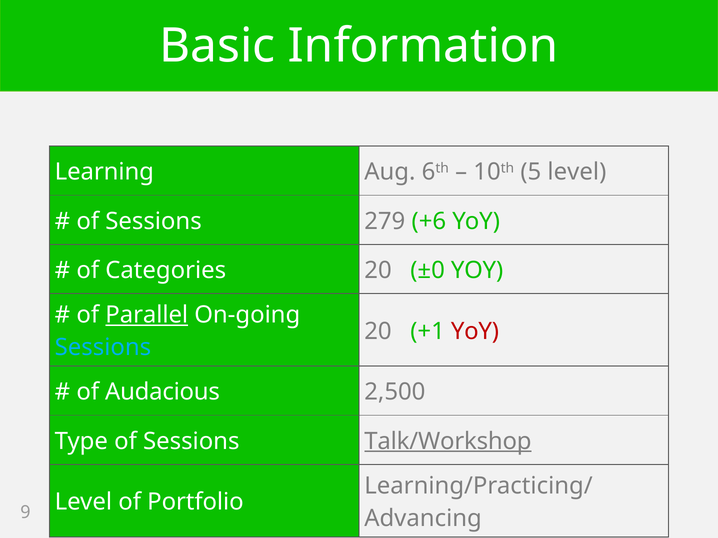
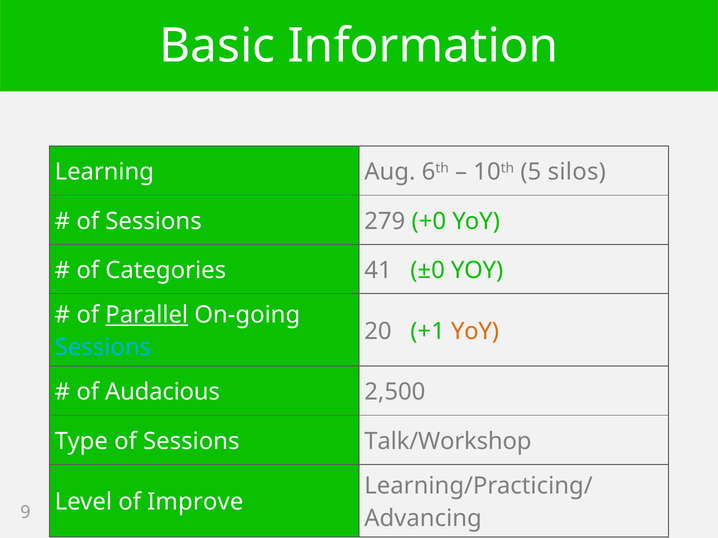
5 level: level -> silos
+6: +6 -> +0
Categories 20: 20 -> 41
YoY at (475, 331) colour: red -> orange
Talk/Workshop underline: present -> none
Portfolio: Portfolio -> Improve
